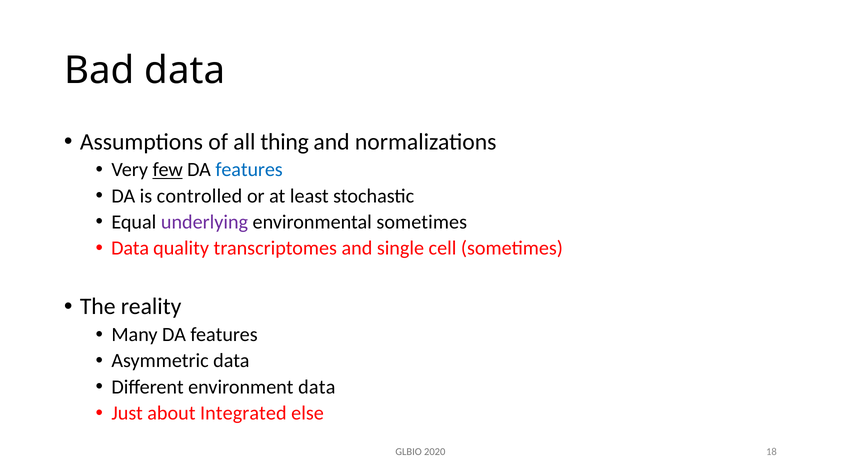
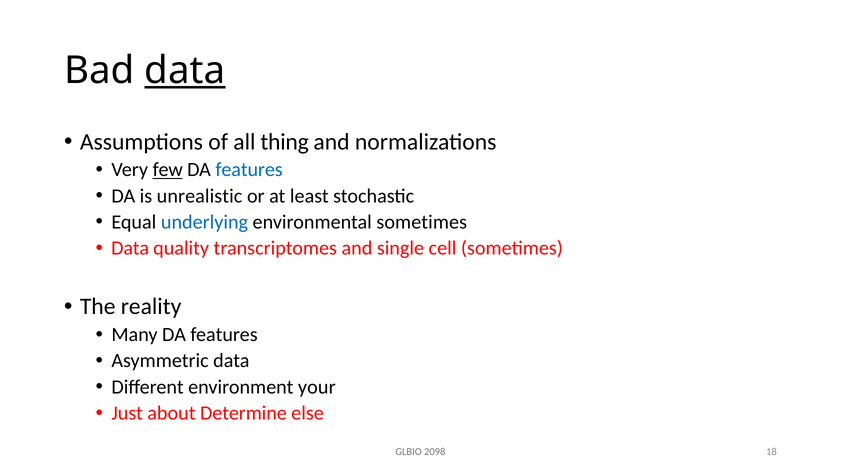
data at (185, 71) underline: none -> present
controlled: controlled -> unrealistic
underlying colour: purple -> blue
environment data: data -> your
Integrated: Integrated -> Determine
2020: 2020 -> 2098
